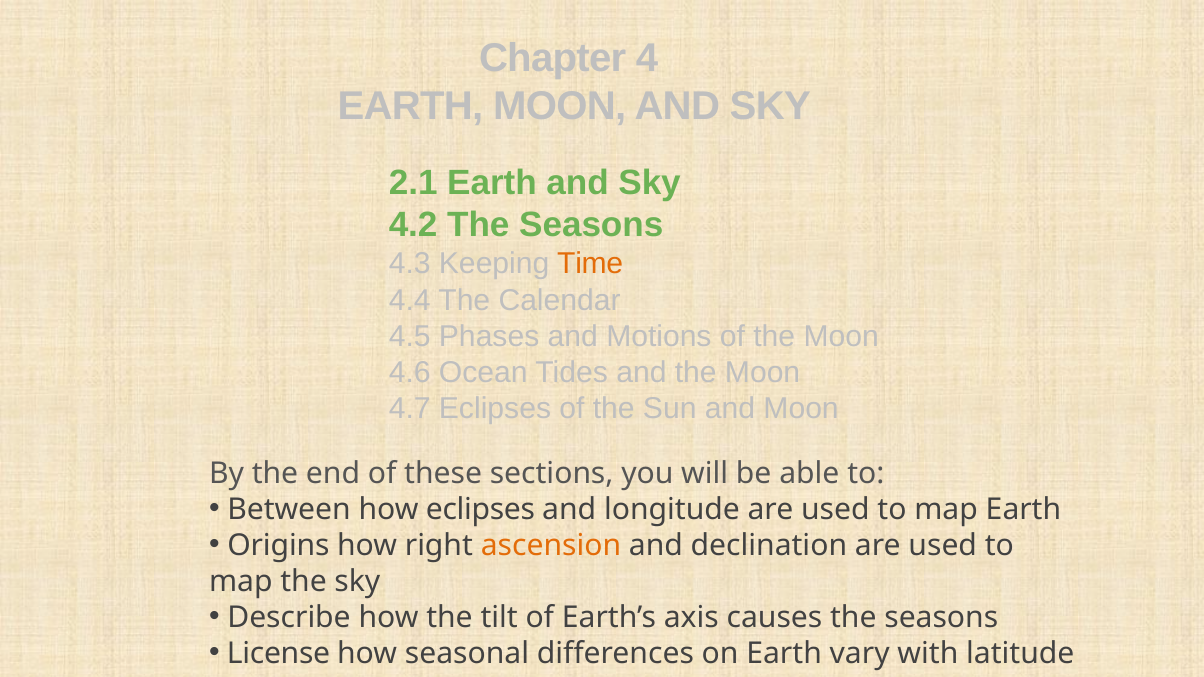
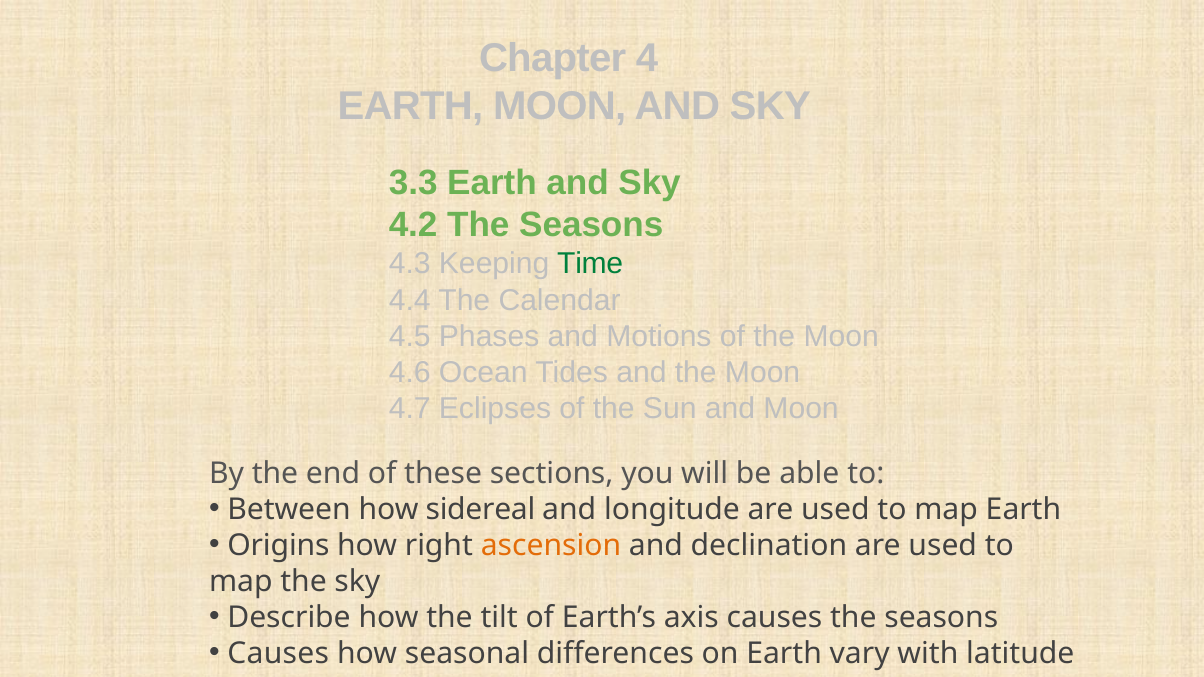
2.1: 2.1 -> 3.3
Time colour: orange -> green
how eclipses: eclipses -> sidereal
License at (279, 654): License -> Causes
